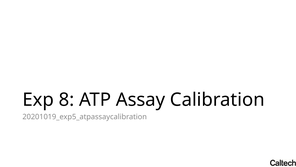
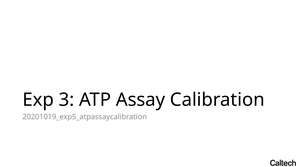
8: 8 -> 3
